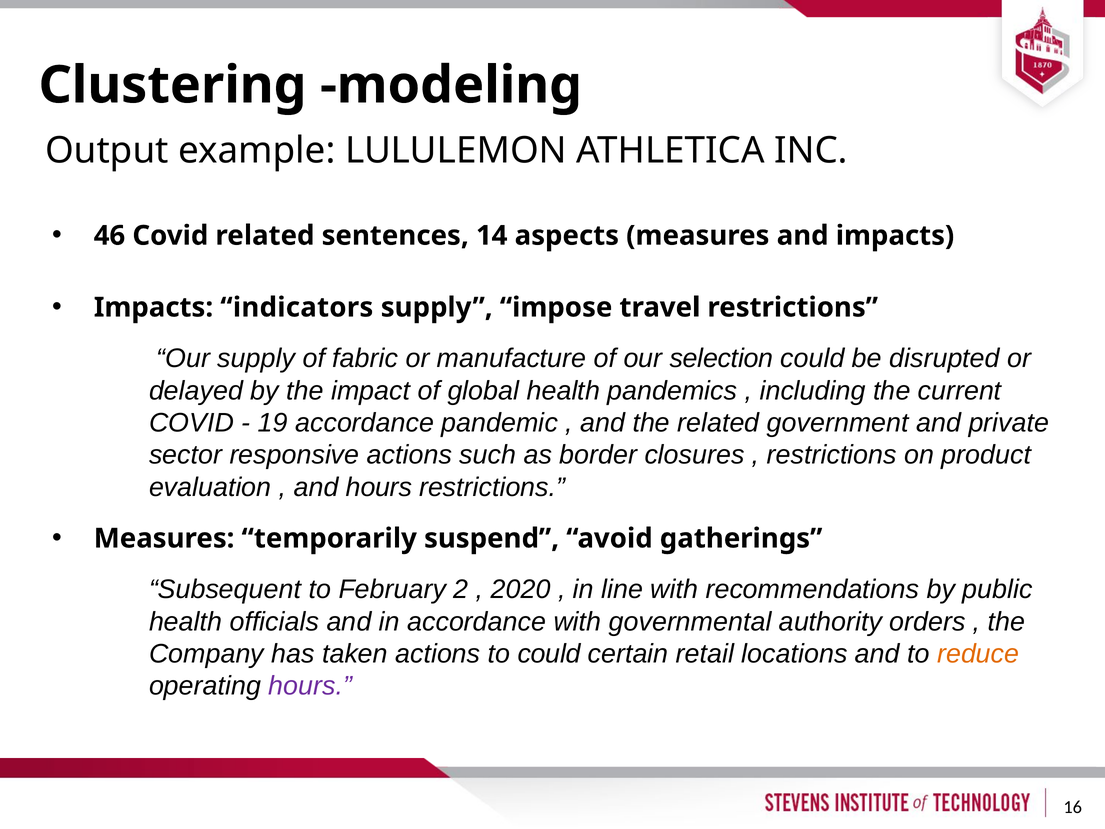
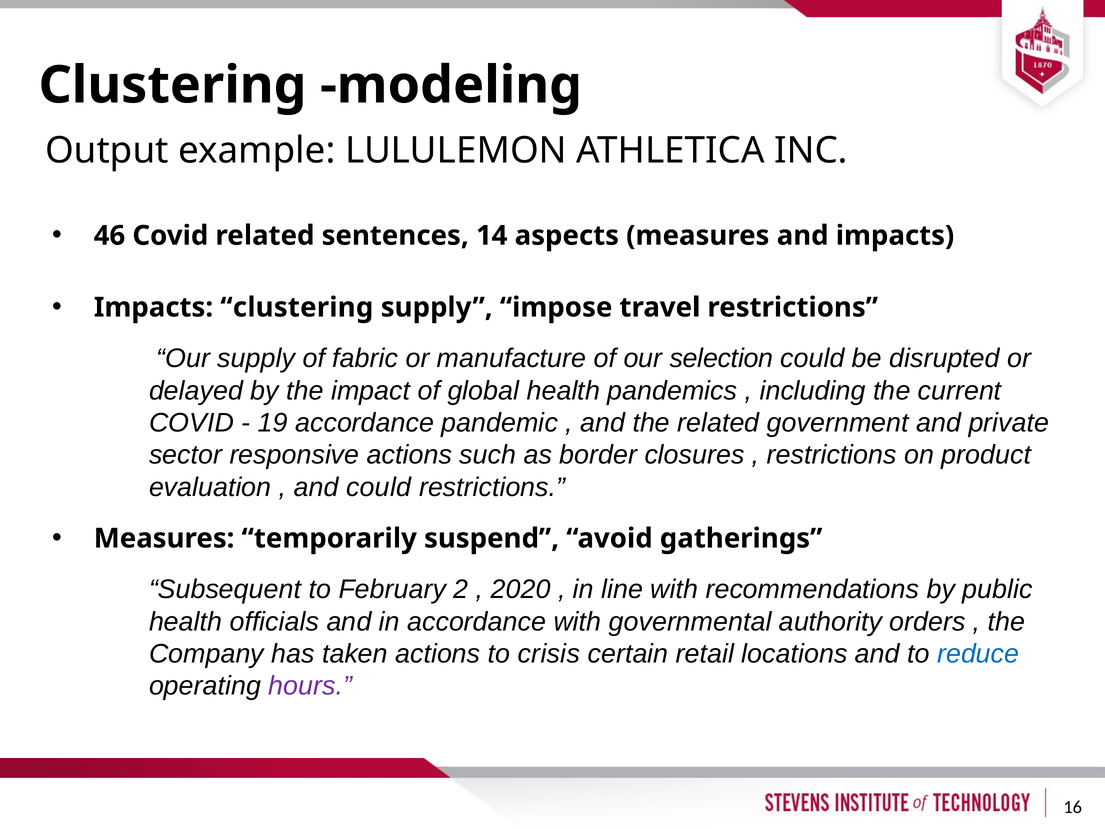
Impacts indicators: indicators -> clustering
and hours: hours -> could
to could: could -> crisis
reduce colour: orange -> blue
